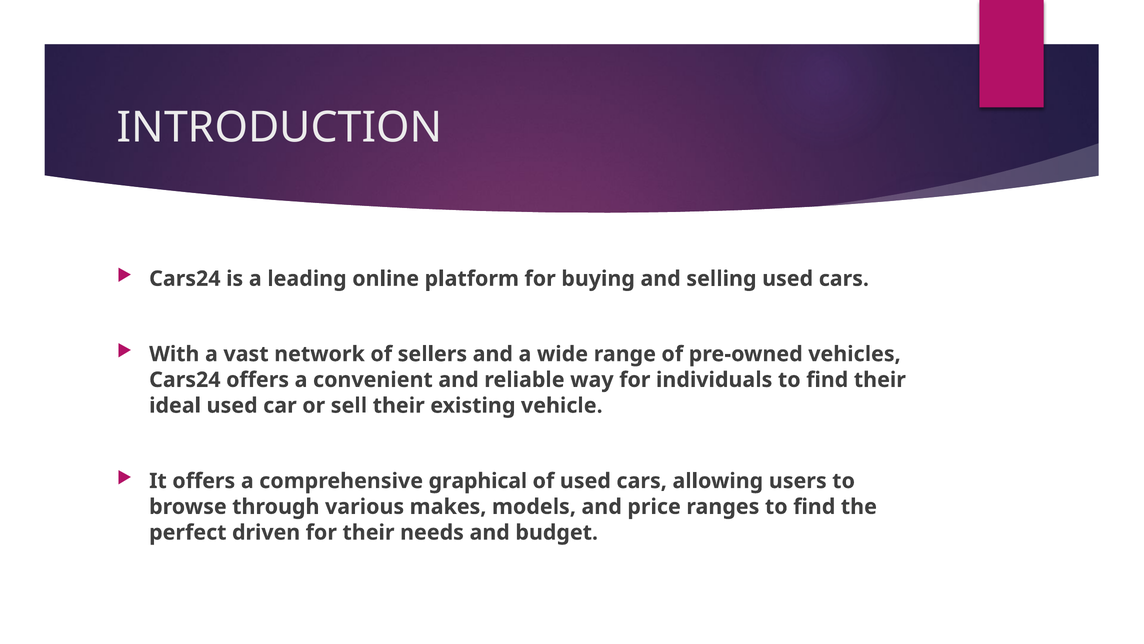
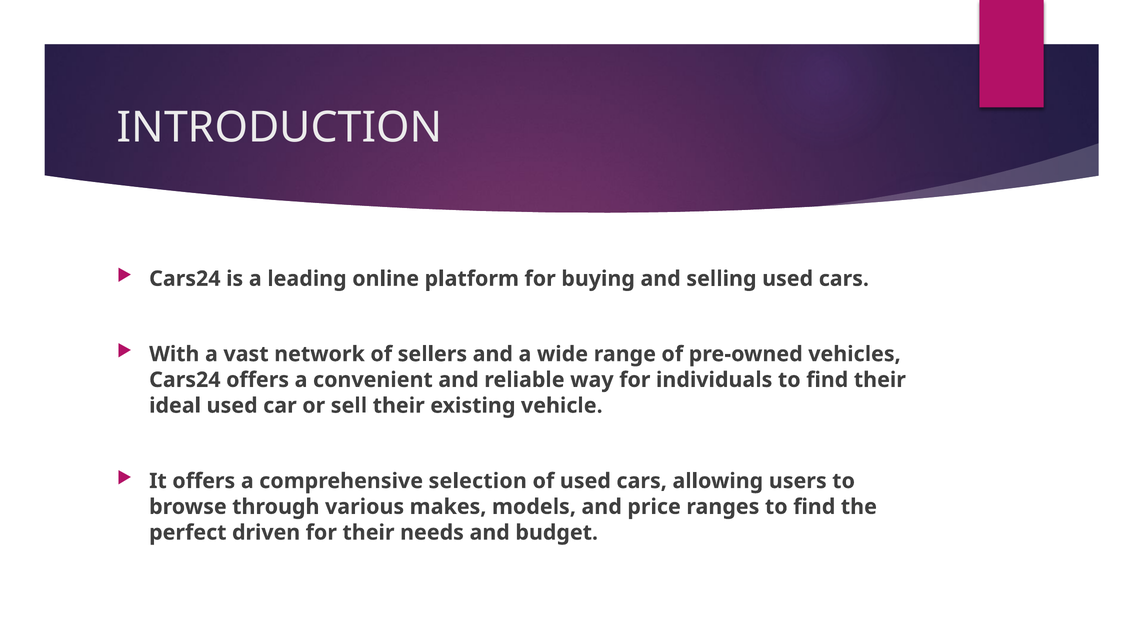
graphical: graphical -> selection
